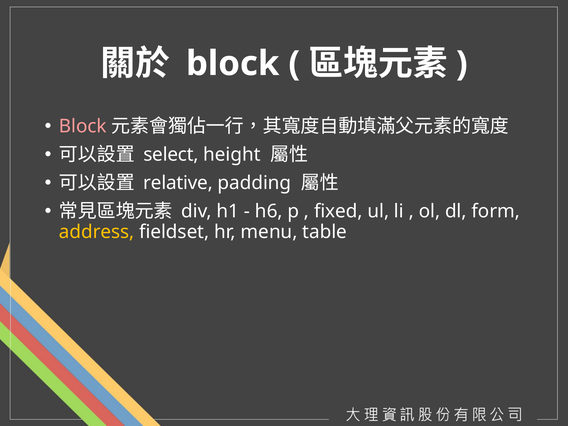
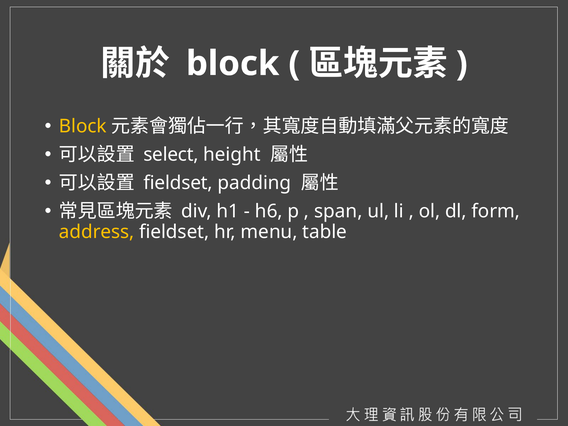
Block at (83, 126) colour: pink -> yellow
relative at (178, 183): relative -> fieldset
fixed: fixed -> span
